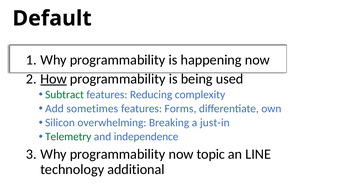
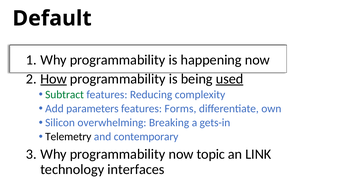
used underline: none -> present
sometimes: sometimes -> parameters
just-in: just-in -> gets-in
Telemetry colour: green -> black
independence: independence -> contemporary
LINE: LINE -> LINK
additional: additional -> interfaces
